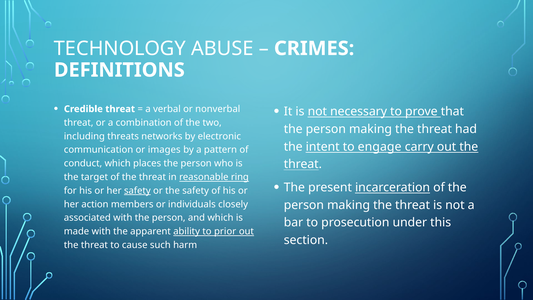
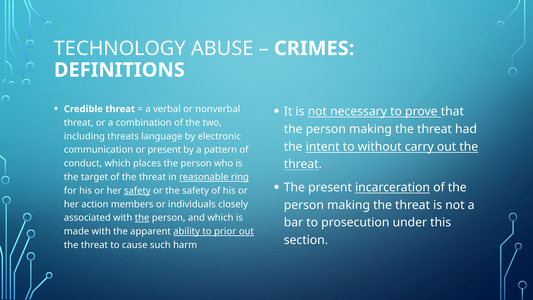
networks: networks -> language
engage: engage -> without
or images: images -> present
the at (142, 218) underline: none -> present
